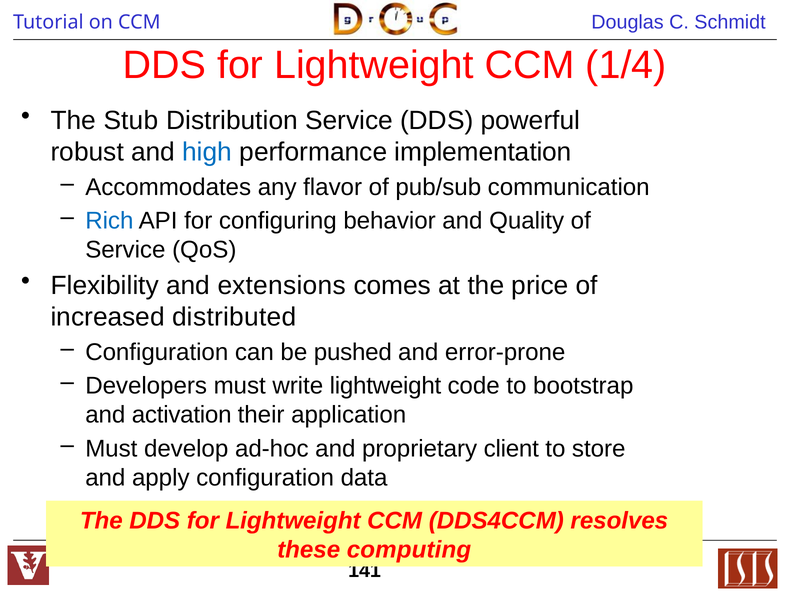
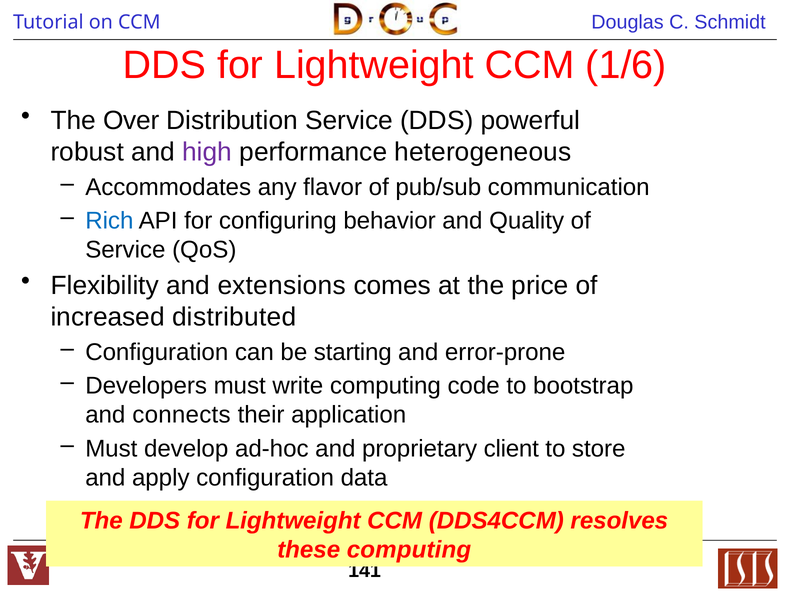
1/4: 1/4 -> 1/6
Stub: Stub -> Over
high colour: blue -> purple
implementation: implementation -> heterogeneous
pushed: pushed -> starting
write lightweight: lightweight -> computing
activation: activation -> connects
